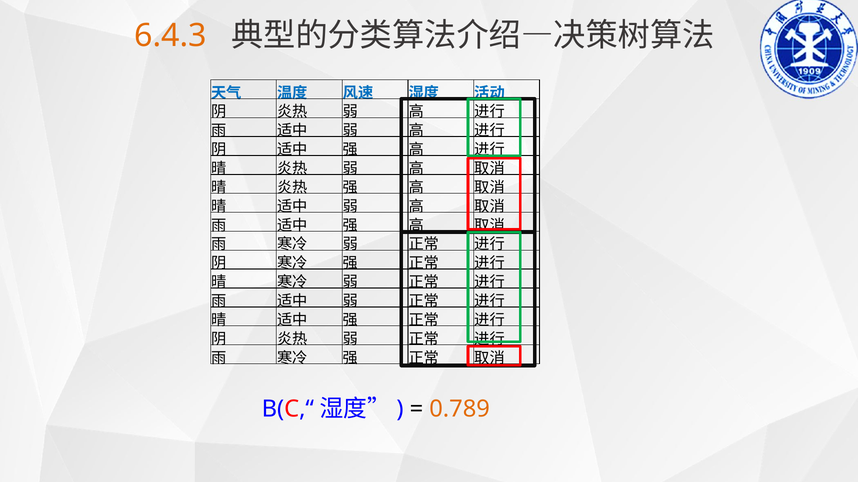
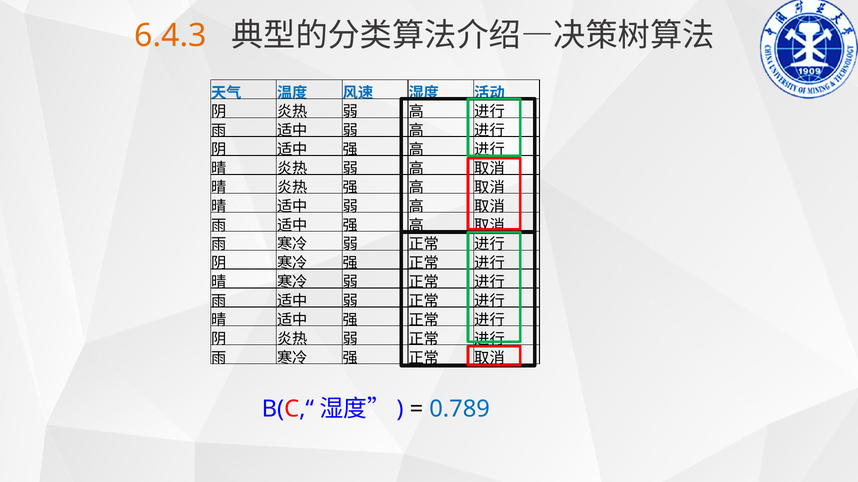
0.789 colour: orange -> blue
